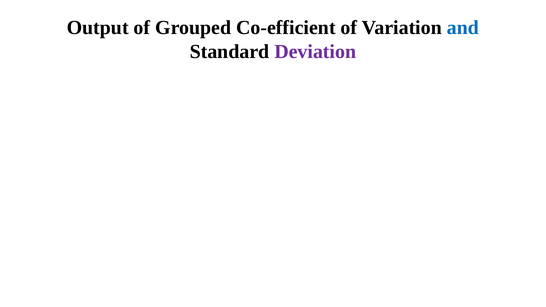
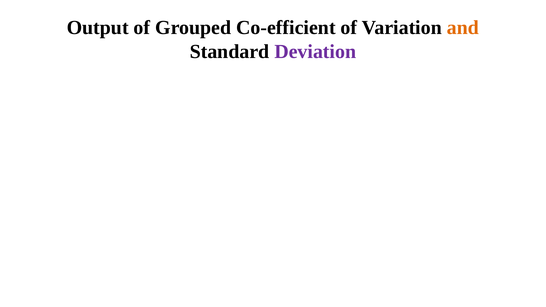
and colour: blue -> orange
